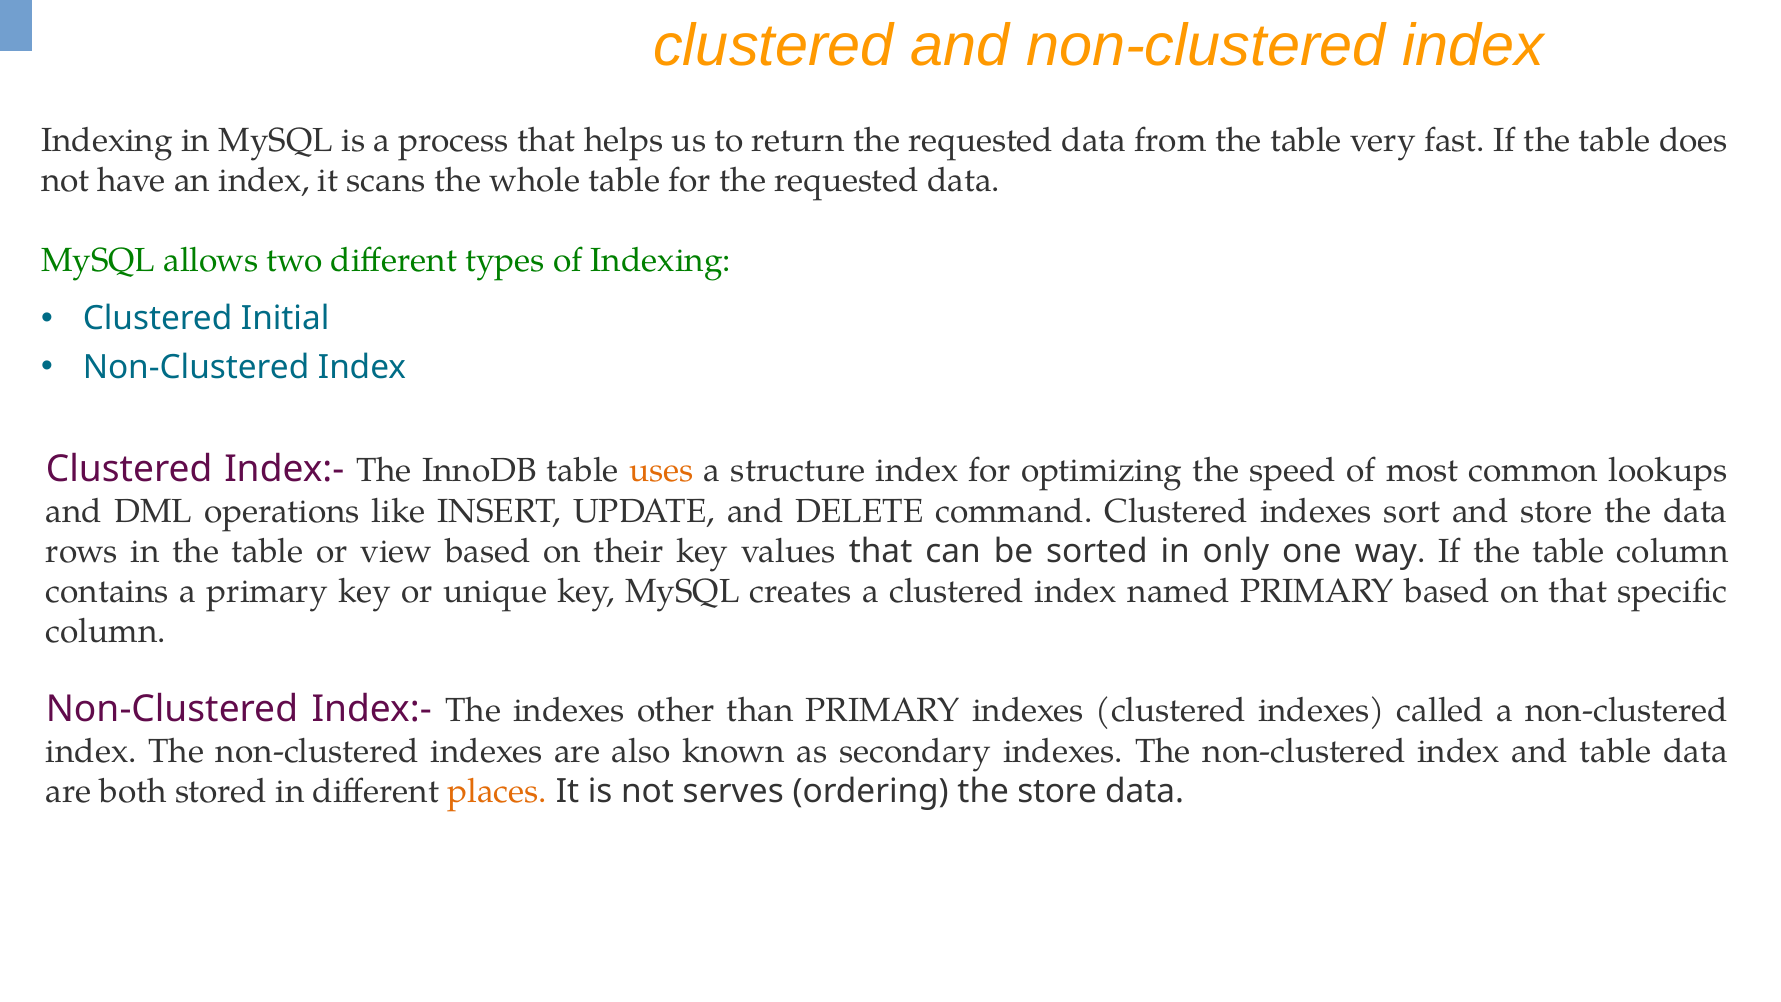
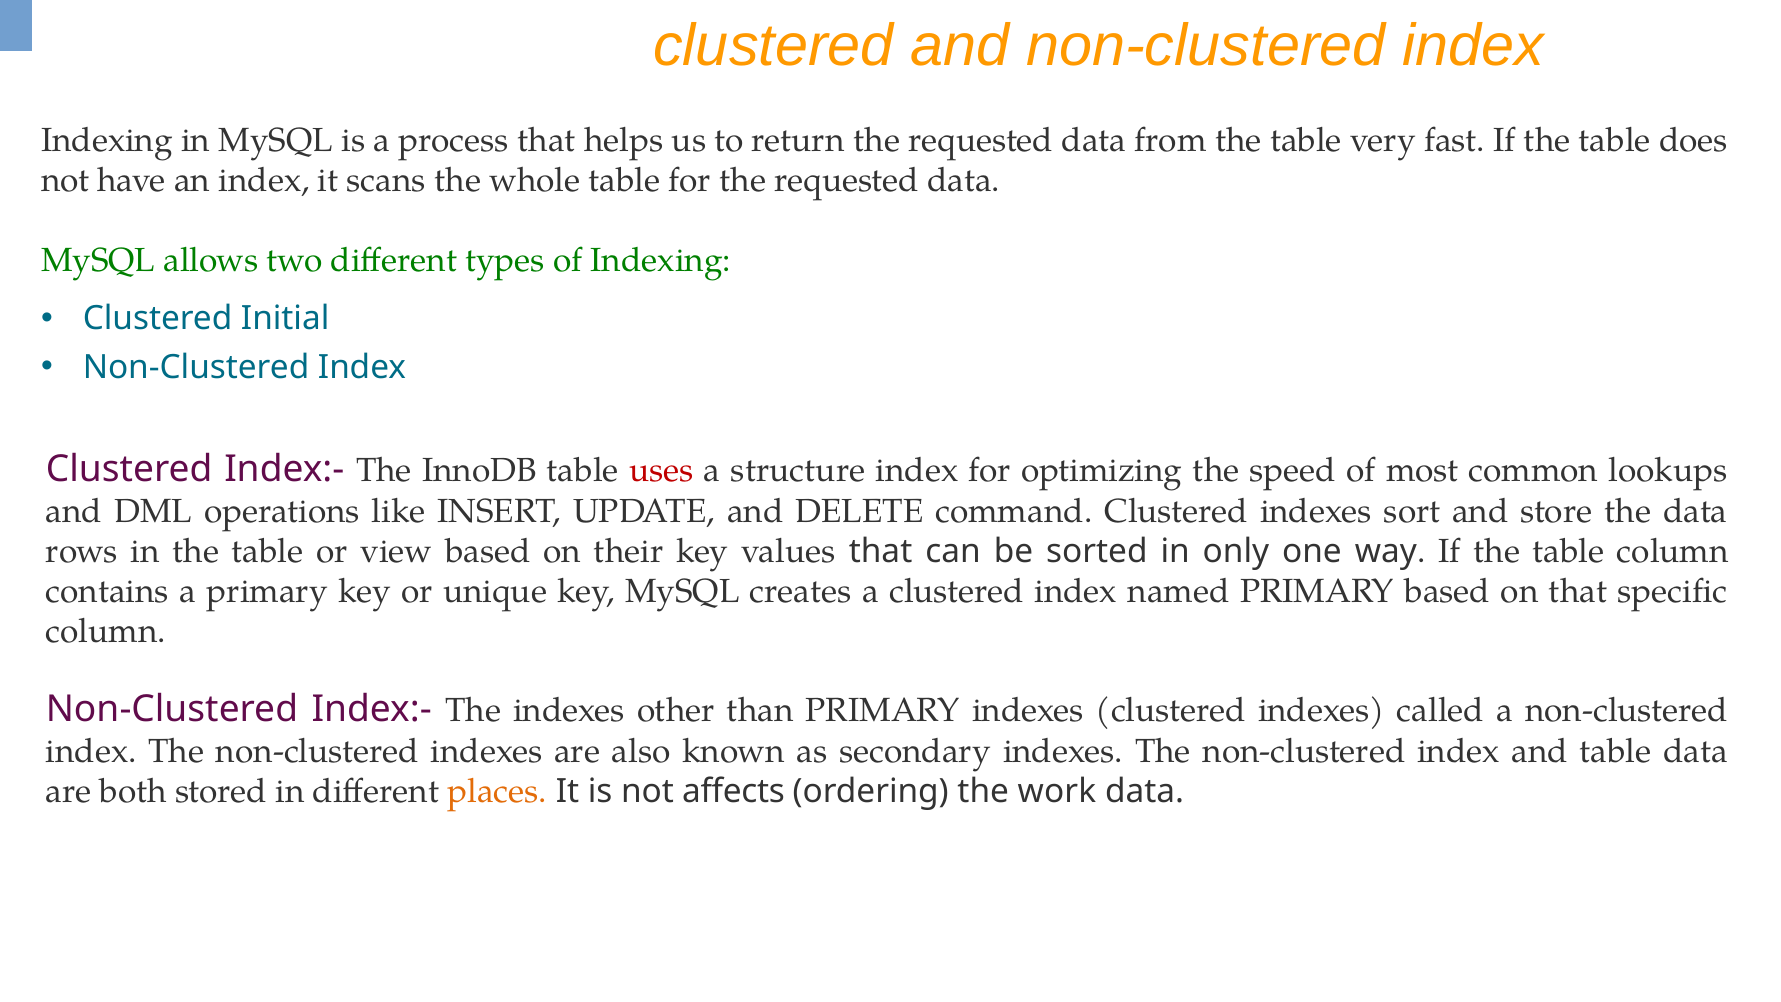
uses colour: orange -> red
serves: serves -> affects
the store: store -> work
